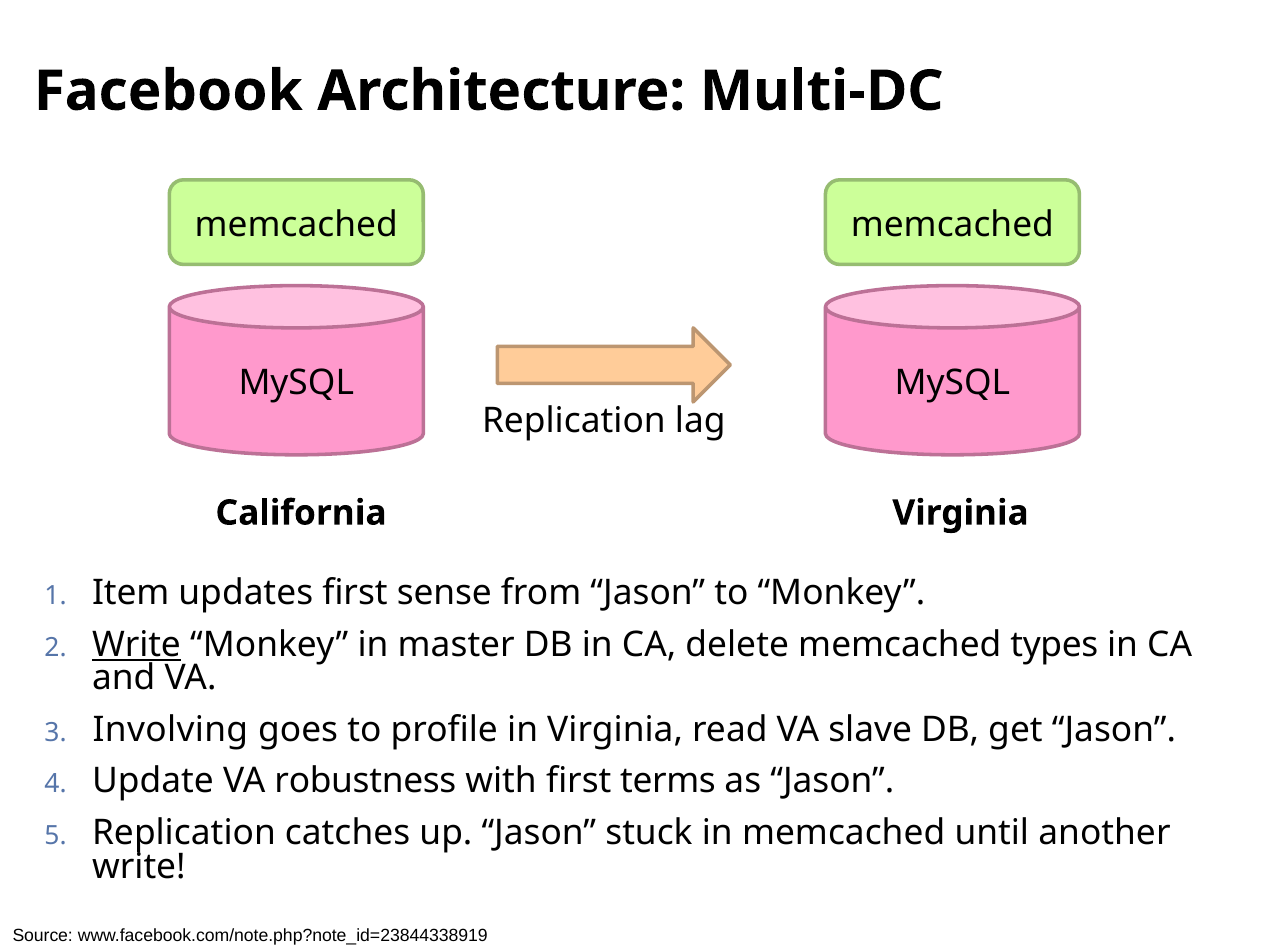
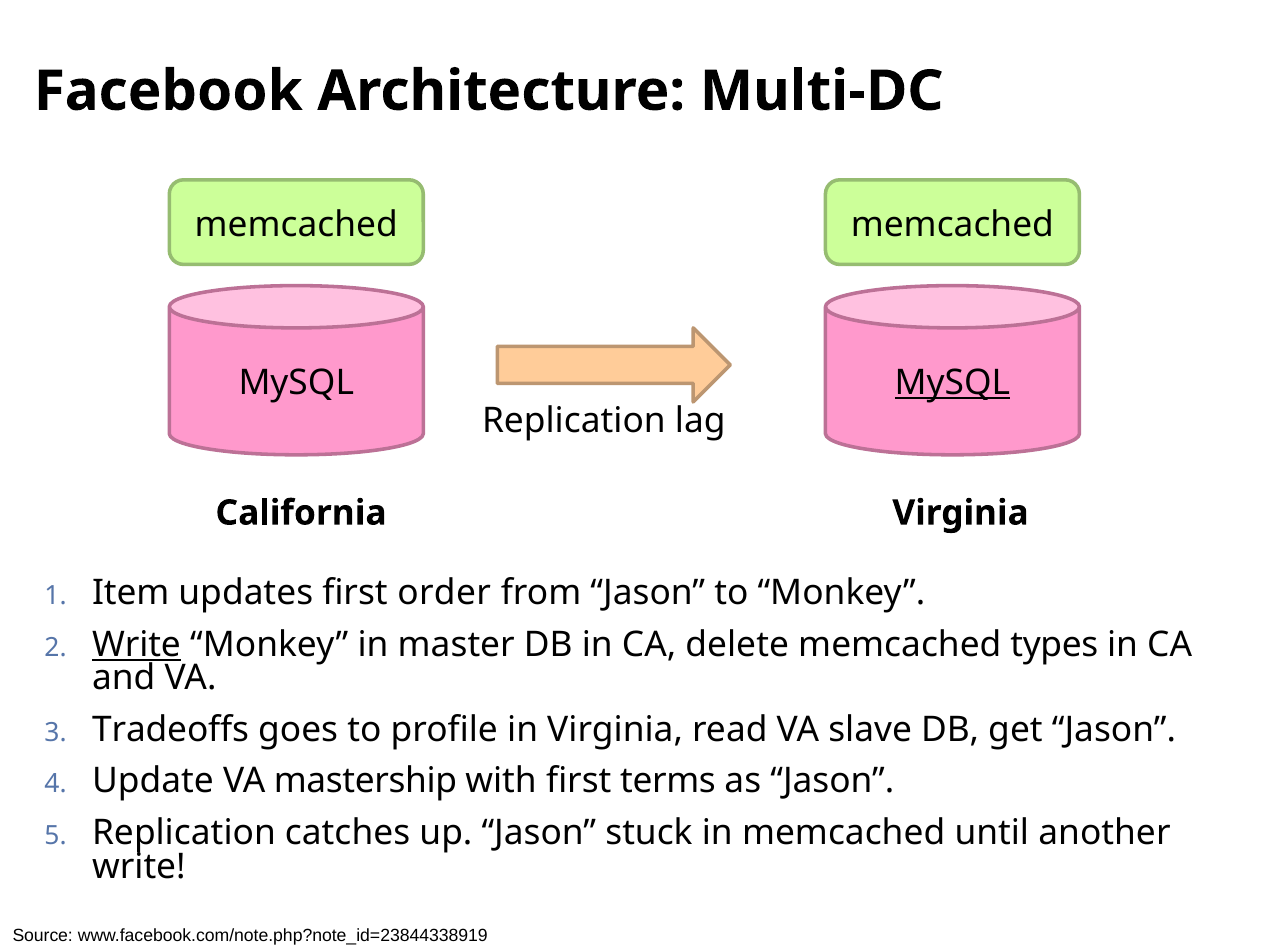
MySQL at (952, 383) underline: none -> present
sense: sense -> order
Involving: Involving -> Tradeoffs
robustness: robustness -> mastership
